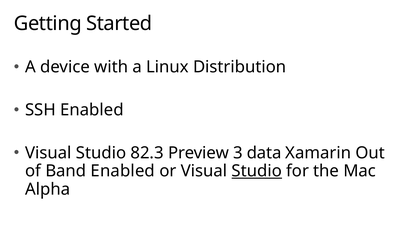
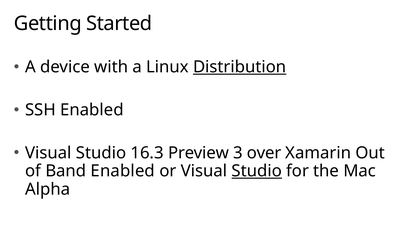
Distribution underline: none -> present
82.3: 82.3 -> 16.3
data: data -> over
